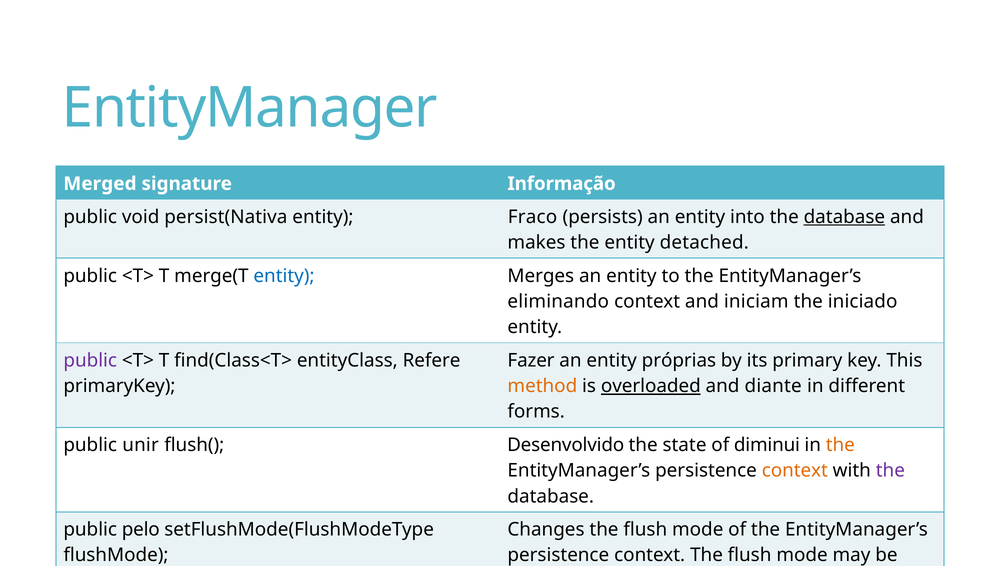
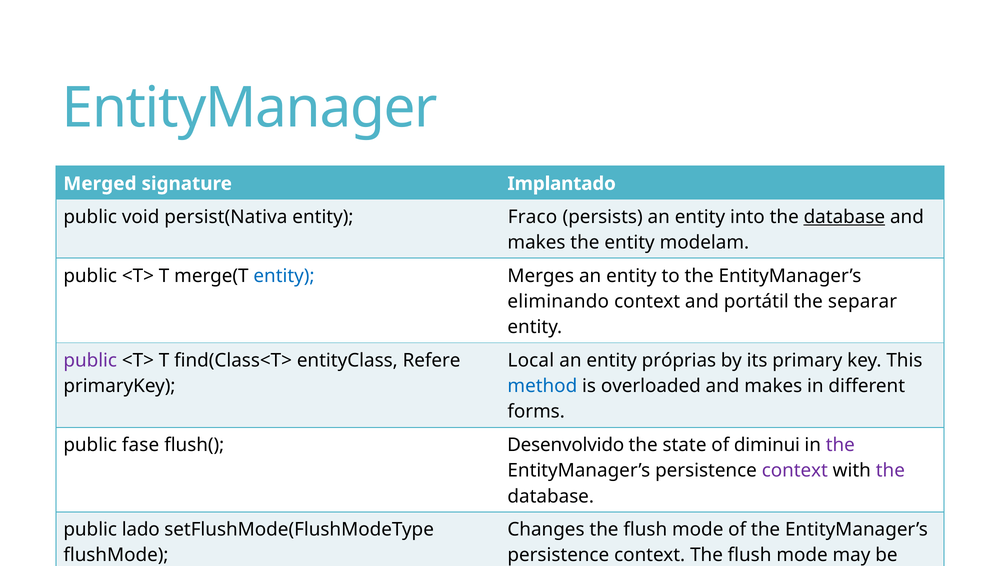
Informação: Informação -> Implantado
detached: detached -> modelam
iniciam: iniciam -> portátil
iniciado: iniciado -> separar
Fazer: Fazer -> Local
method colour: orange -> blue
overloaded underline: present -> none
diante at (773, 386): diante -> makes
unir: unir -> fase
the at (840, 445) colour: orange -> purple
context at (795, 471) colour: orange -> purple
pelo: pelo -> lado
